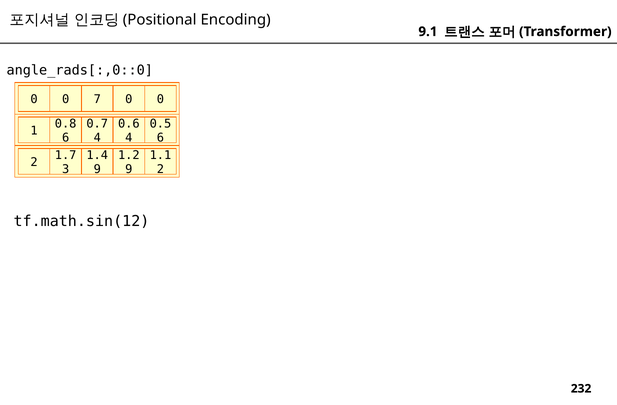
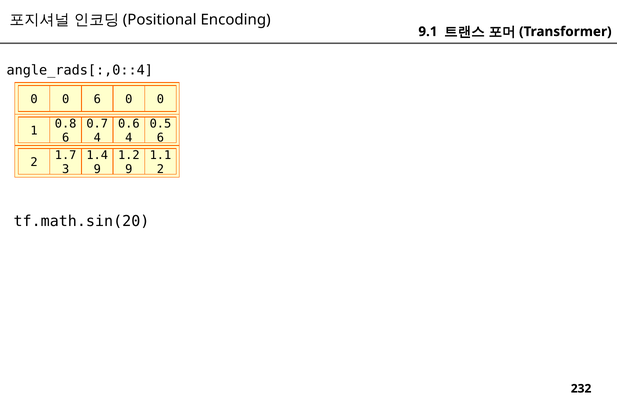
angle_rads[:,0::0: angle_rads[:,0::0 -> angle_rads[:,0::4
0 7: 7 -> 6
tf.math.sin(12: tf.math.sin(12 -> tf.math.sin(20
